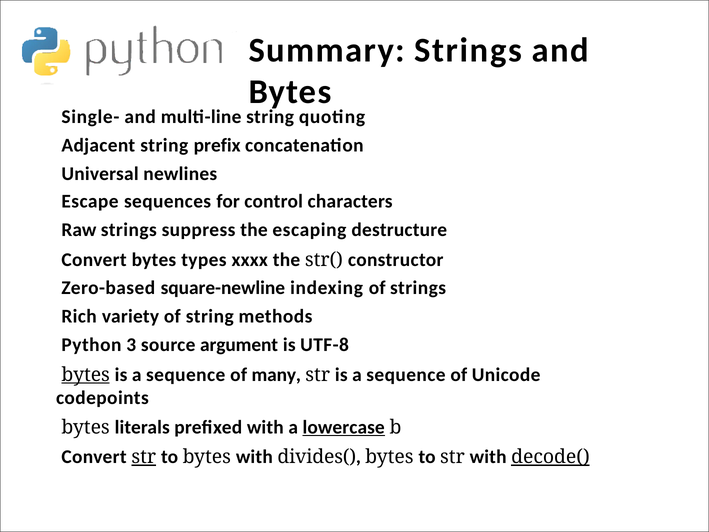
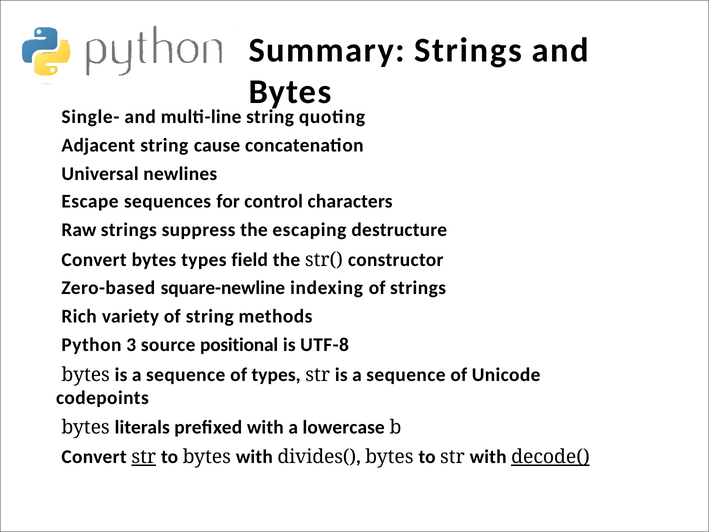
prefix: prefix -> cause
xxxx: xxxx -> field
argument: argument -> positional
bytes at (86, 375) underline: present -> none
of many: many -> types
lowercase underline: present -> none
